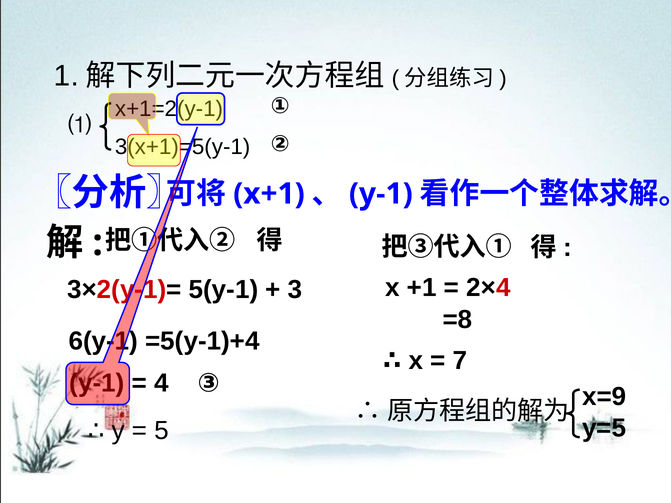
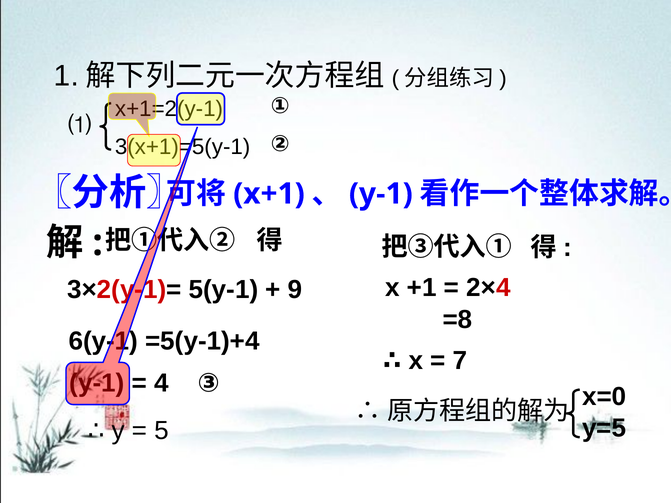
3: 3 -> 9
x=9: x=9 -> x=0
